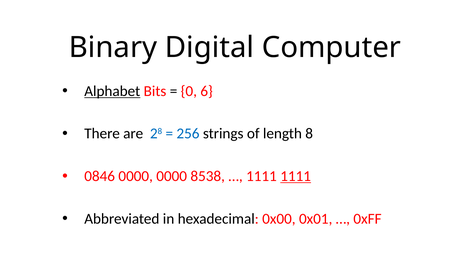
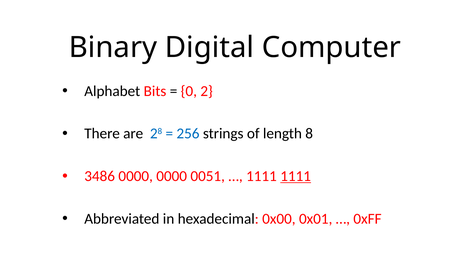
Alphabet underline: present -> none
6: 6 -> 2
0846: 0846 -> 3486
8538: 8538 -> 0051
